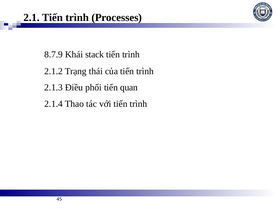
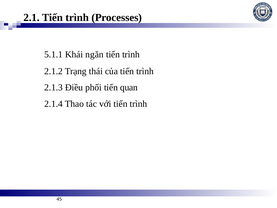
8.7.9: 8.7.9 -> 5.1.1
stack: stack -> ngăn
